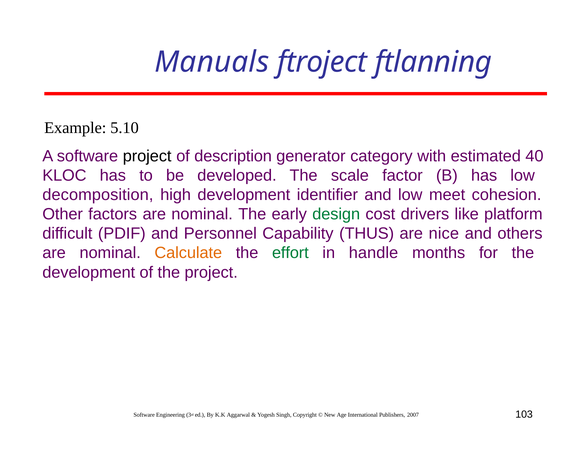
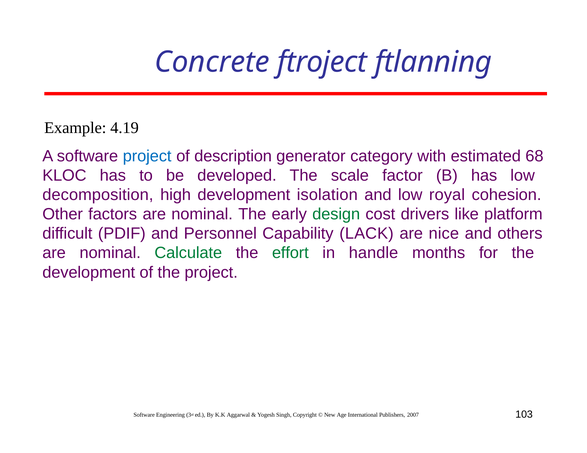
Manuals: Manuals -> Concrete
5.10: 5.10 -> 4.19
project at (147, 156) colour: black -> blue
40: 40 -> 68
identifier: identifier -> isolation
meet: meet -> royal
THUS: THUS -> LACK
Calculate colour: orange -> green
